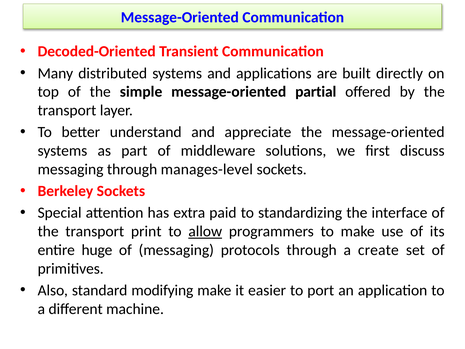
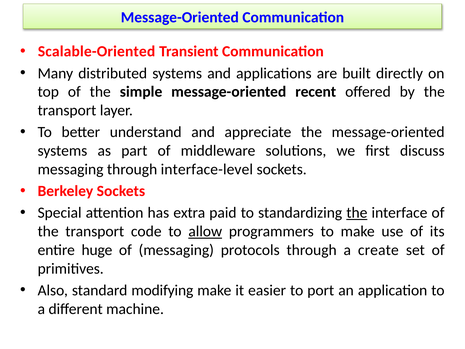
Decoded-Oriented: Decoded-Oriented -> Scalable-Oriented
partial: partial -> recent
manages-level: manages-level -> interface-level
the at (357, 213) underline: none -> present
print: print -> code
